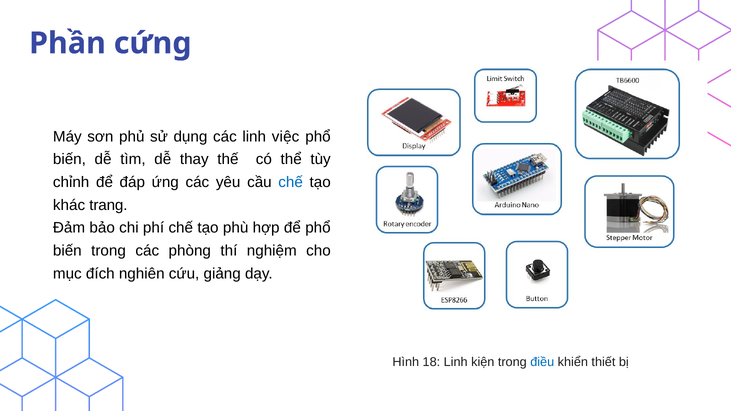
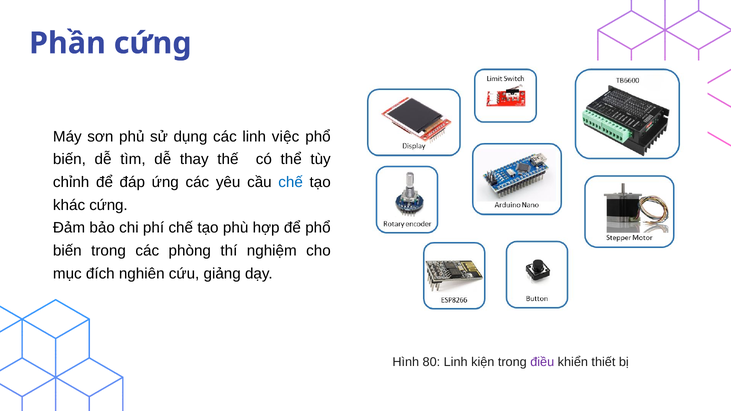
khác trang: trang -> cứng
18: 18 -> 80
điều colour: blue -> purple
